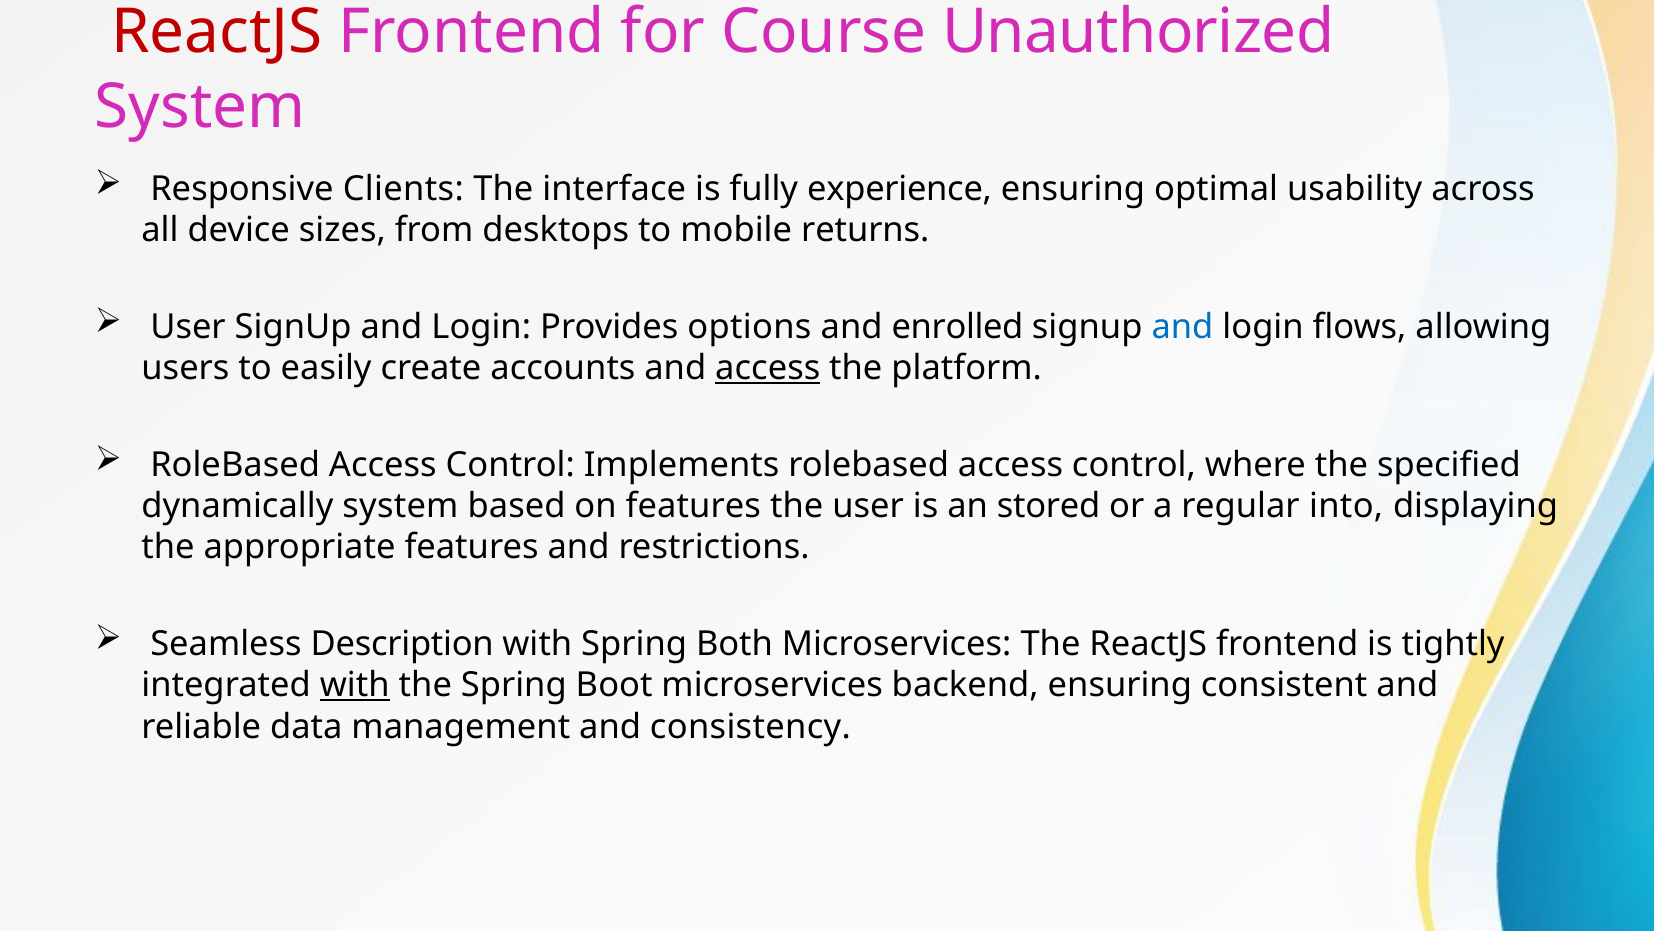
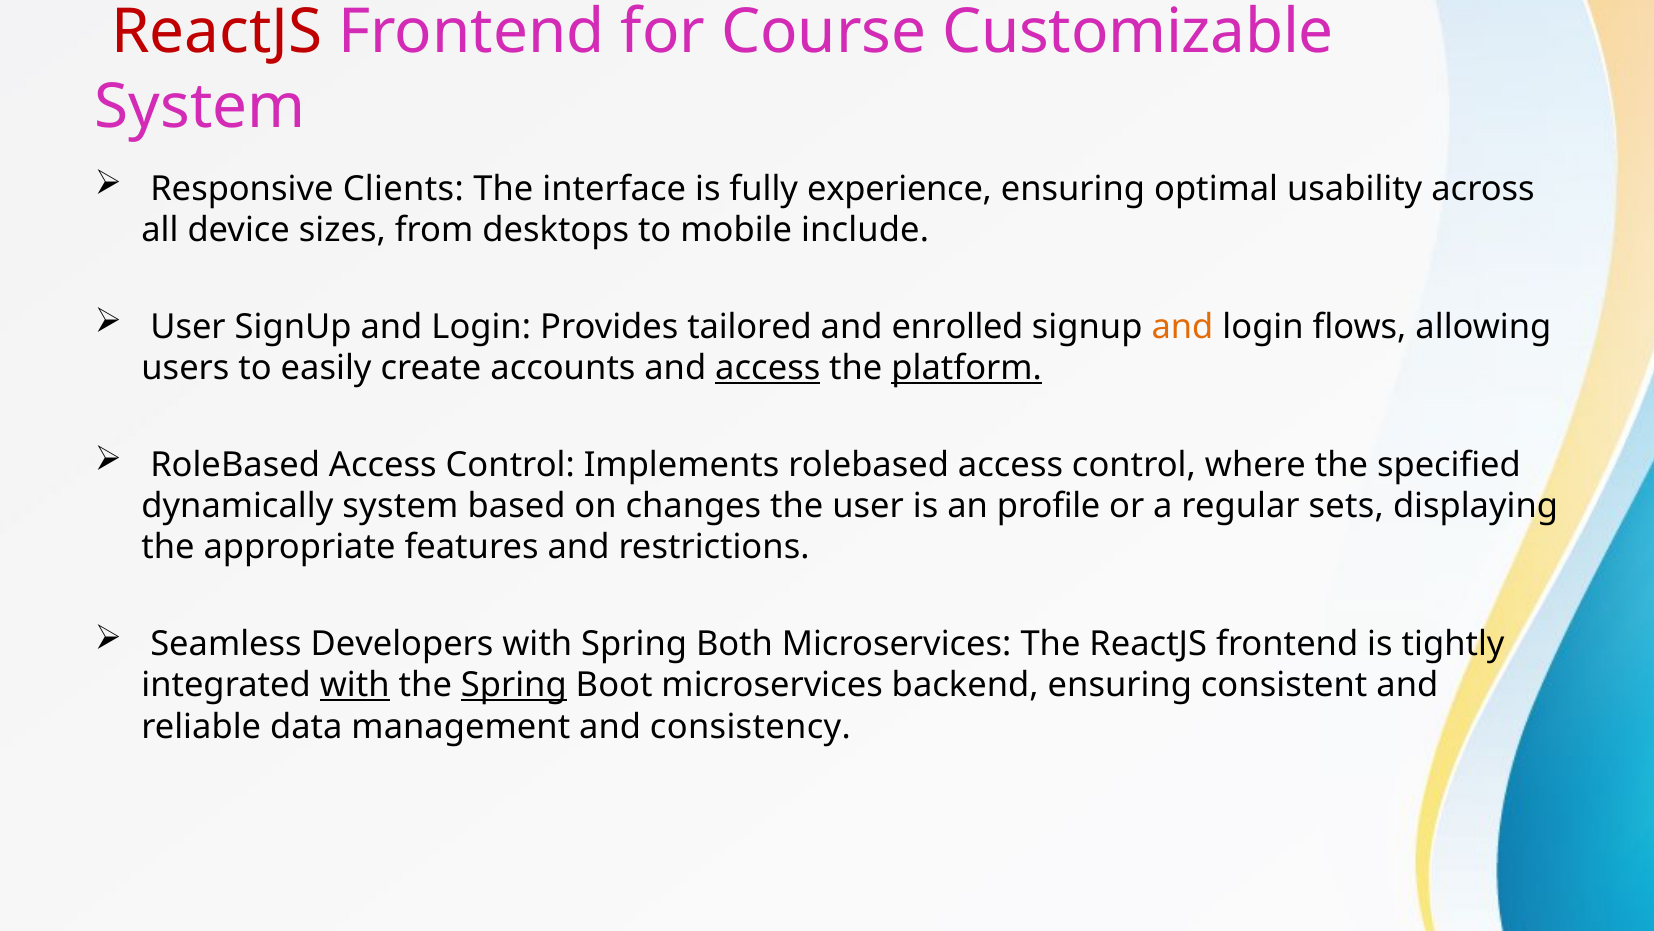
Unauthorized: Unauthorized -> Customizable
returns: returns -> include
options: options -> tailored
and at (1182, 326) colour: blue -> orange
platform underline: none -> present
on features: features -> changes
stored: stored -> profile
into: into -> sets
Description: Description -> Developers
Spring at (514, 685) underline: none -> present
